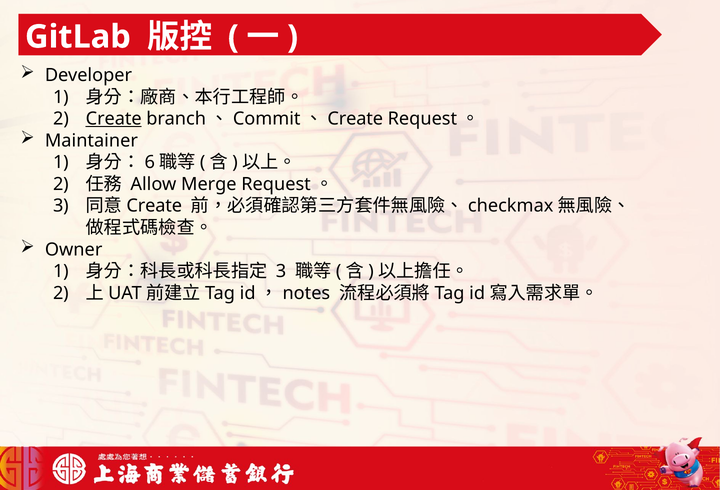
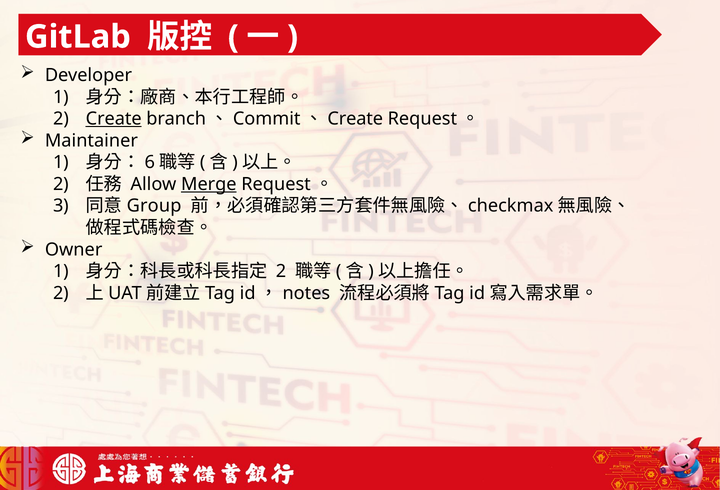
Merge underline: none -> present
Create at (154, 206): Create -> Group
3 at (281, 271): 3 -> 2
